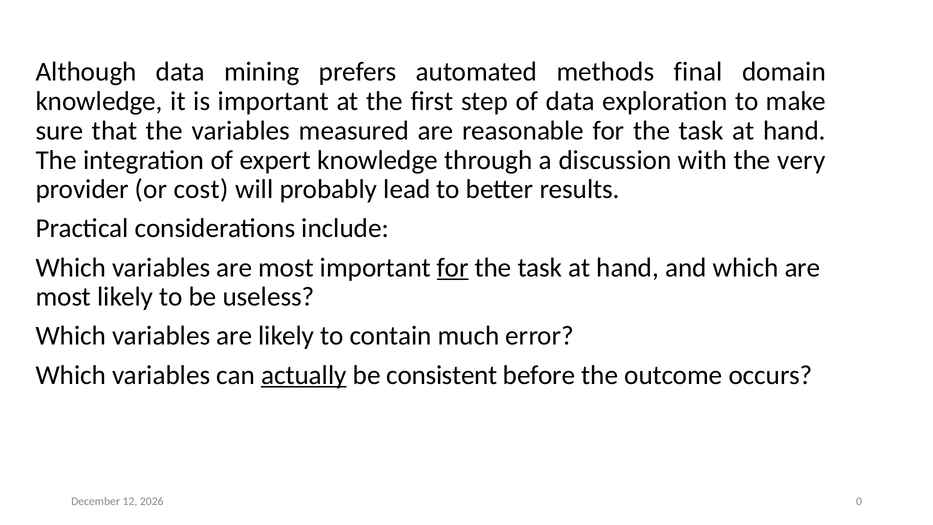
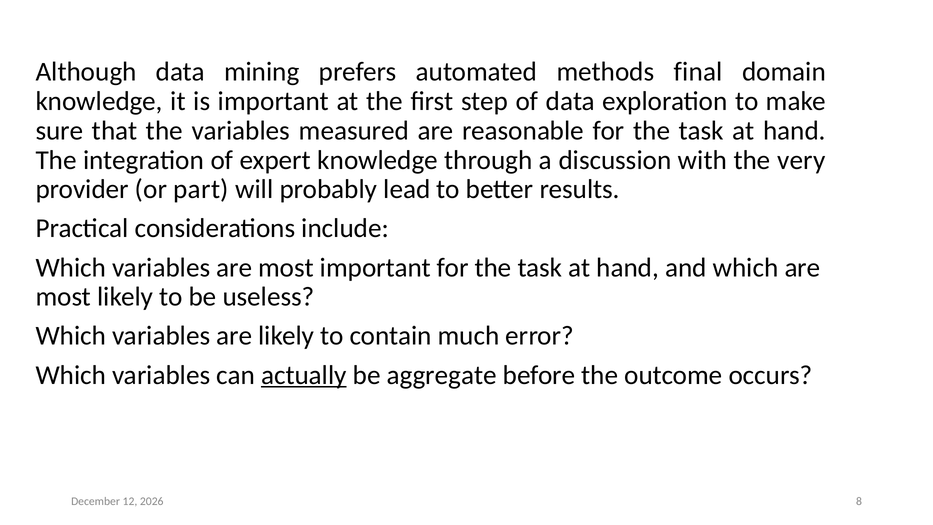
cost: cost -> part
for at (453, 267) underline: present -> none
consistent: consistent -> aggregate
0: 0 -> 8
